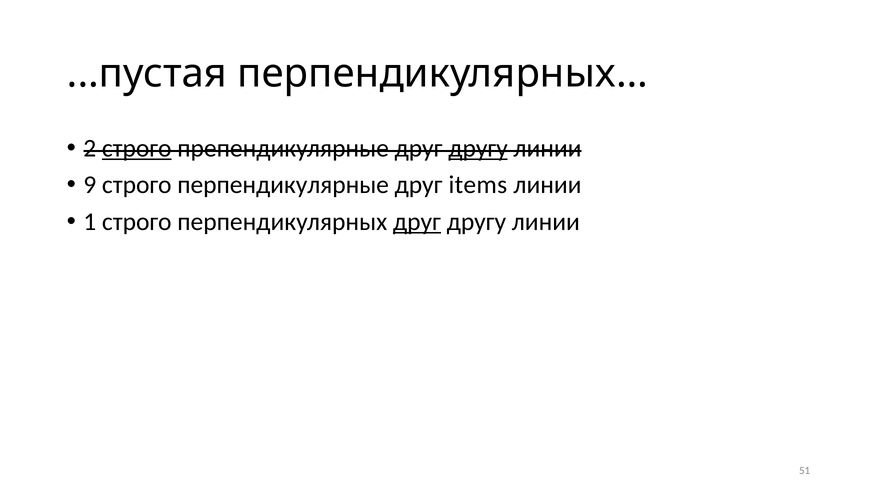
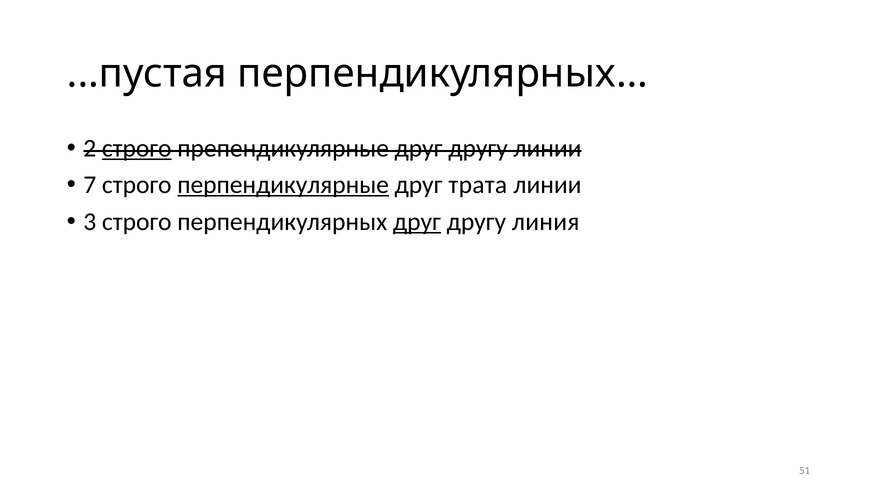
другу at (478, 148) underline: present -> none
9: 9 -> 7
перпендикулярные underline: none -> present
items: items -> трата
1: 1 -> 3
линии at (546, 222): линии -> линия
